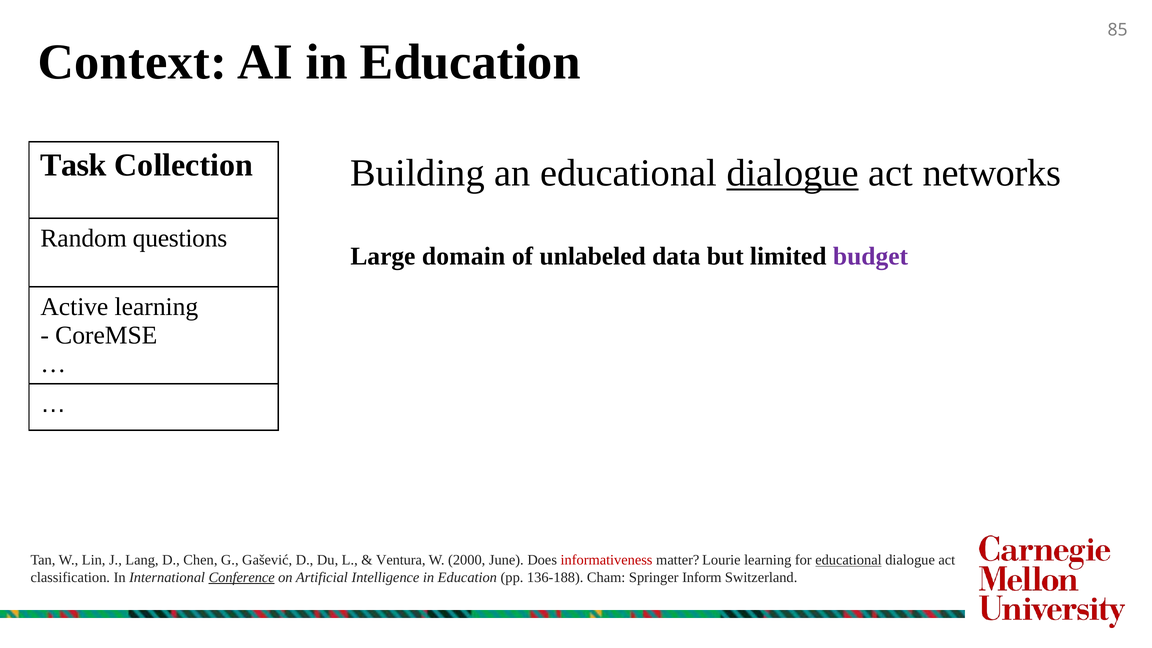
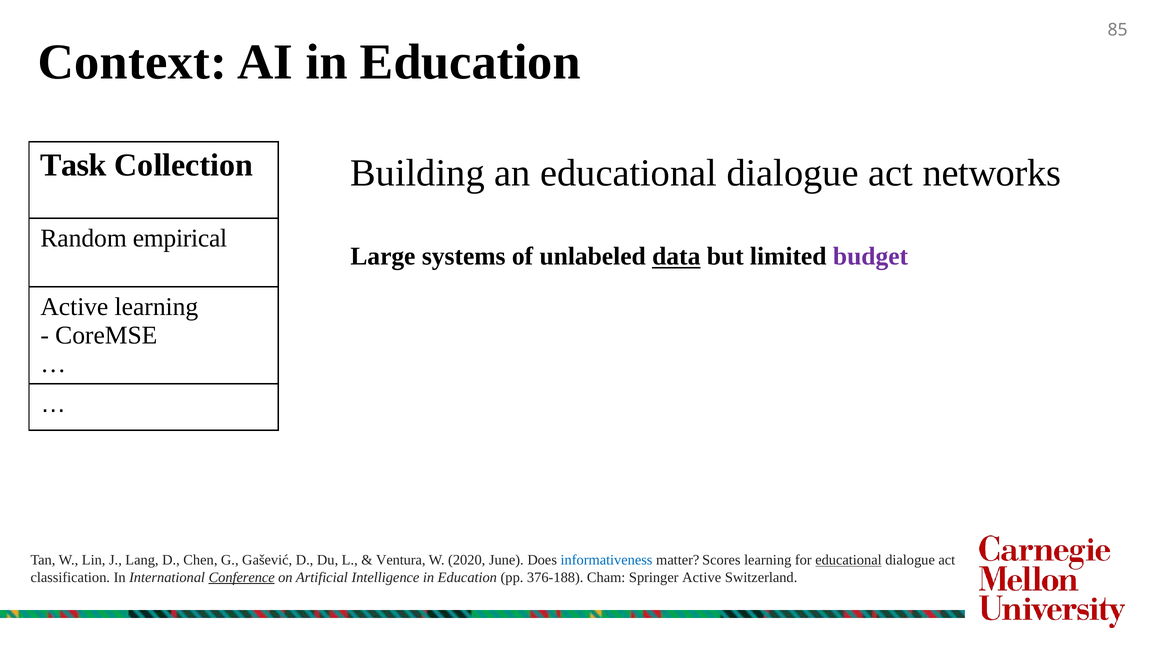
dialogue at (793, 173) underline: present -> none
questions: questions -> empirical
domain: domain -> systems
data underline: none -> present
2000: 2000 -> 2020
informativeness colour: red -> blue
Lourie: Lourie -> Scores
136-188: 136-188 -> 376-188
Springer Inform: Inform -> Active
